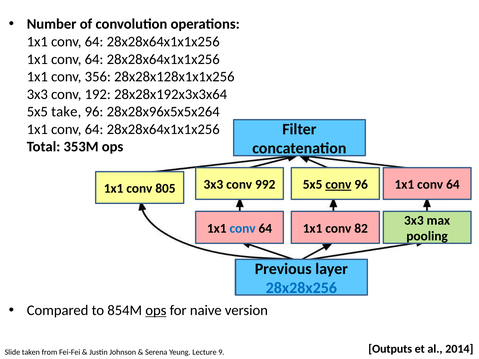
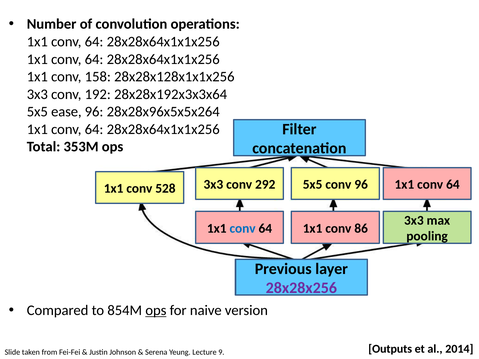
356: 356 -> 158
take: take -> ease
805: 805 -> 528
992: 992 -> 292
conv at (338, 185) underline: present -> none
82: 82 -> 86
28x28x256 colour: blue -> purple
